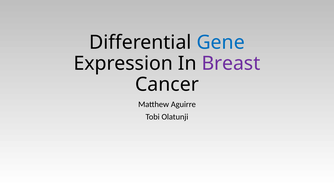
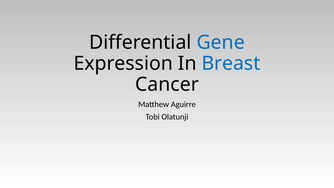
Breast colour: purple -> blue
